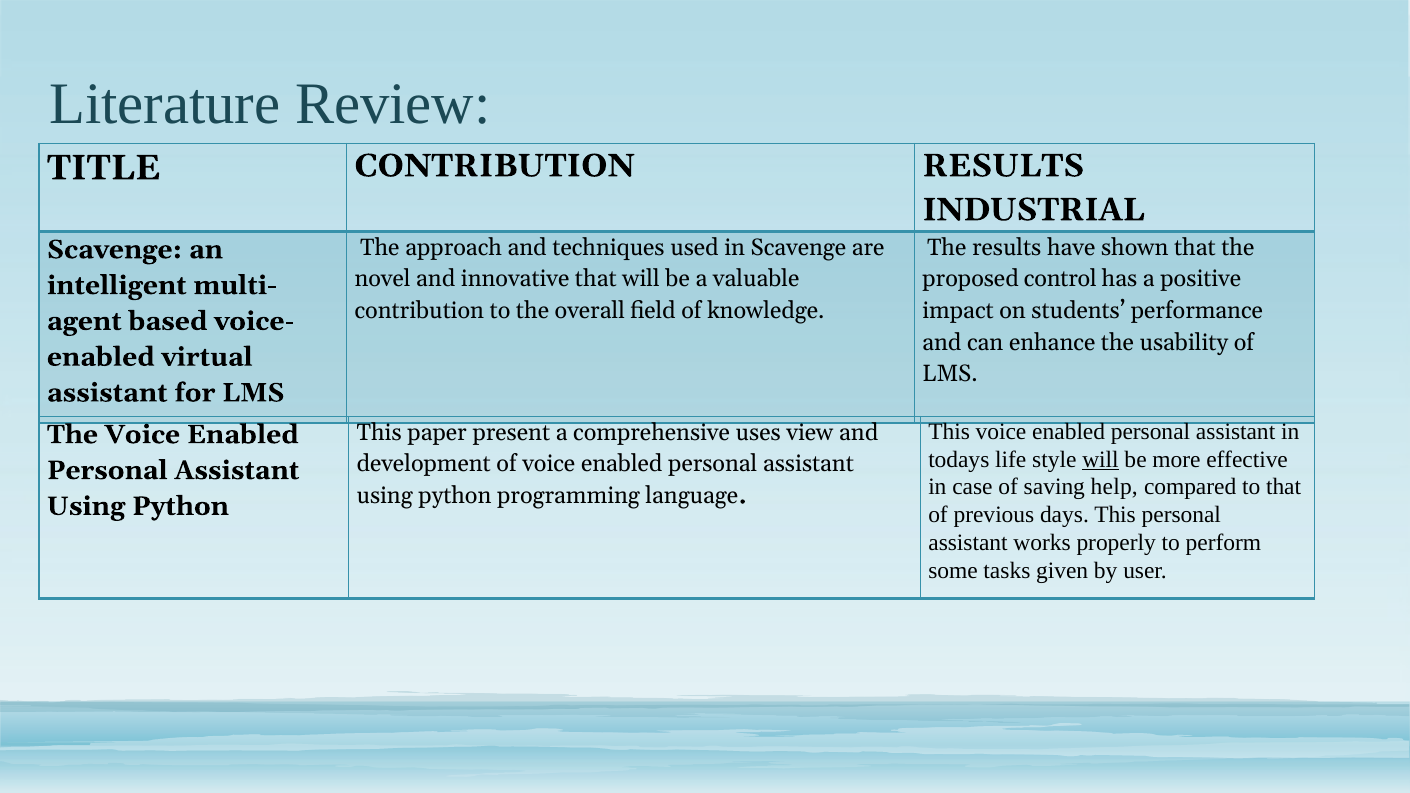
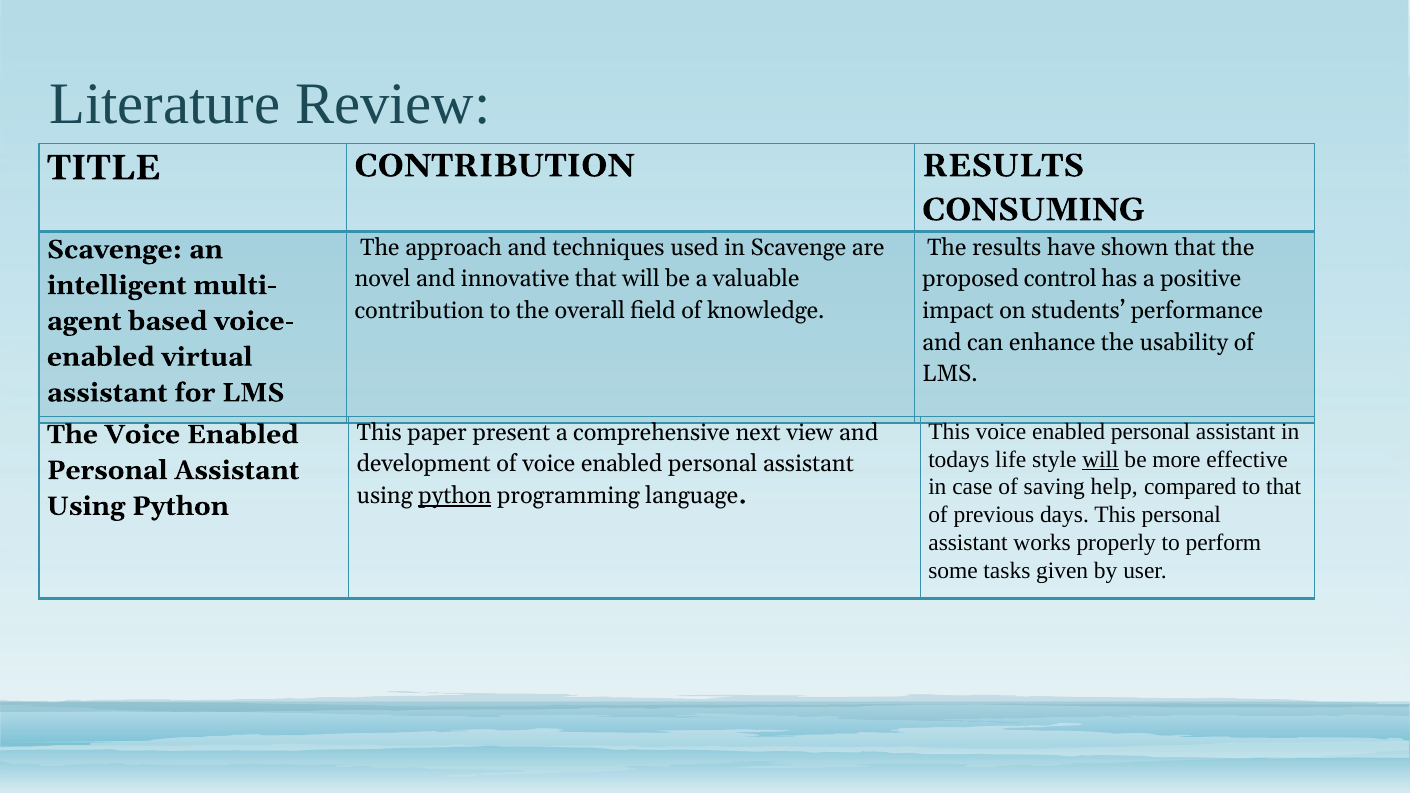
INDUSTRIAL: INDUSTRIAL -> CONSUMING
uses: uses -> next
python at (455, 496) underline: none -> present
